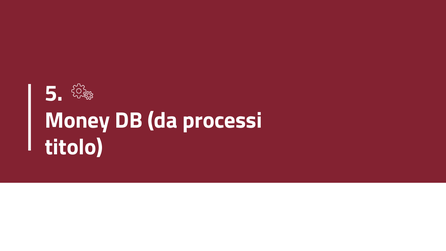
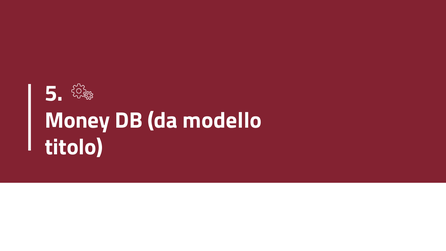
processi: processi -> modello
